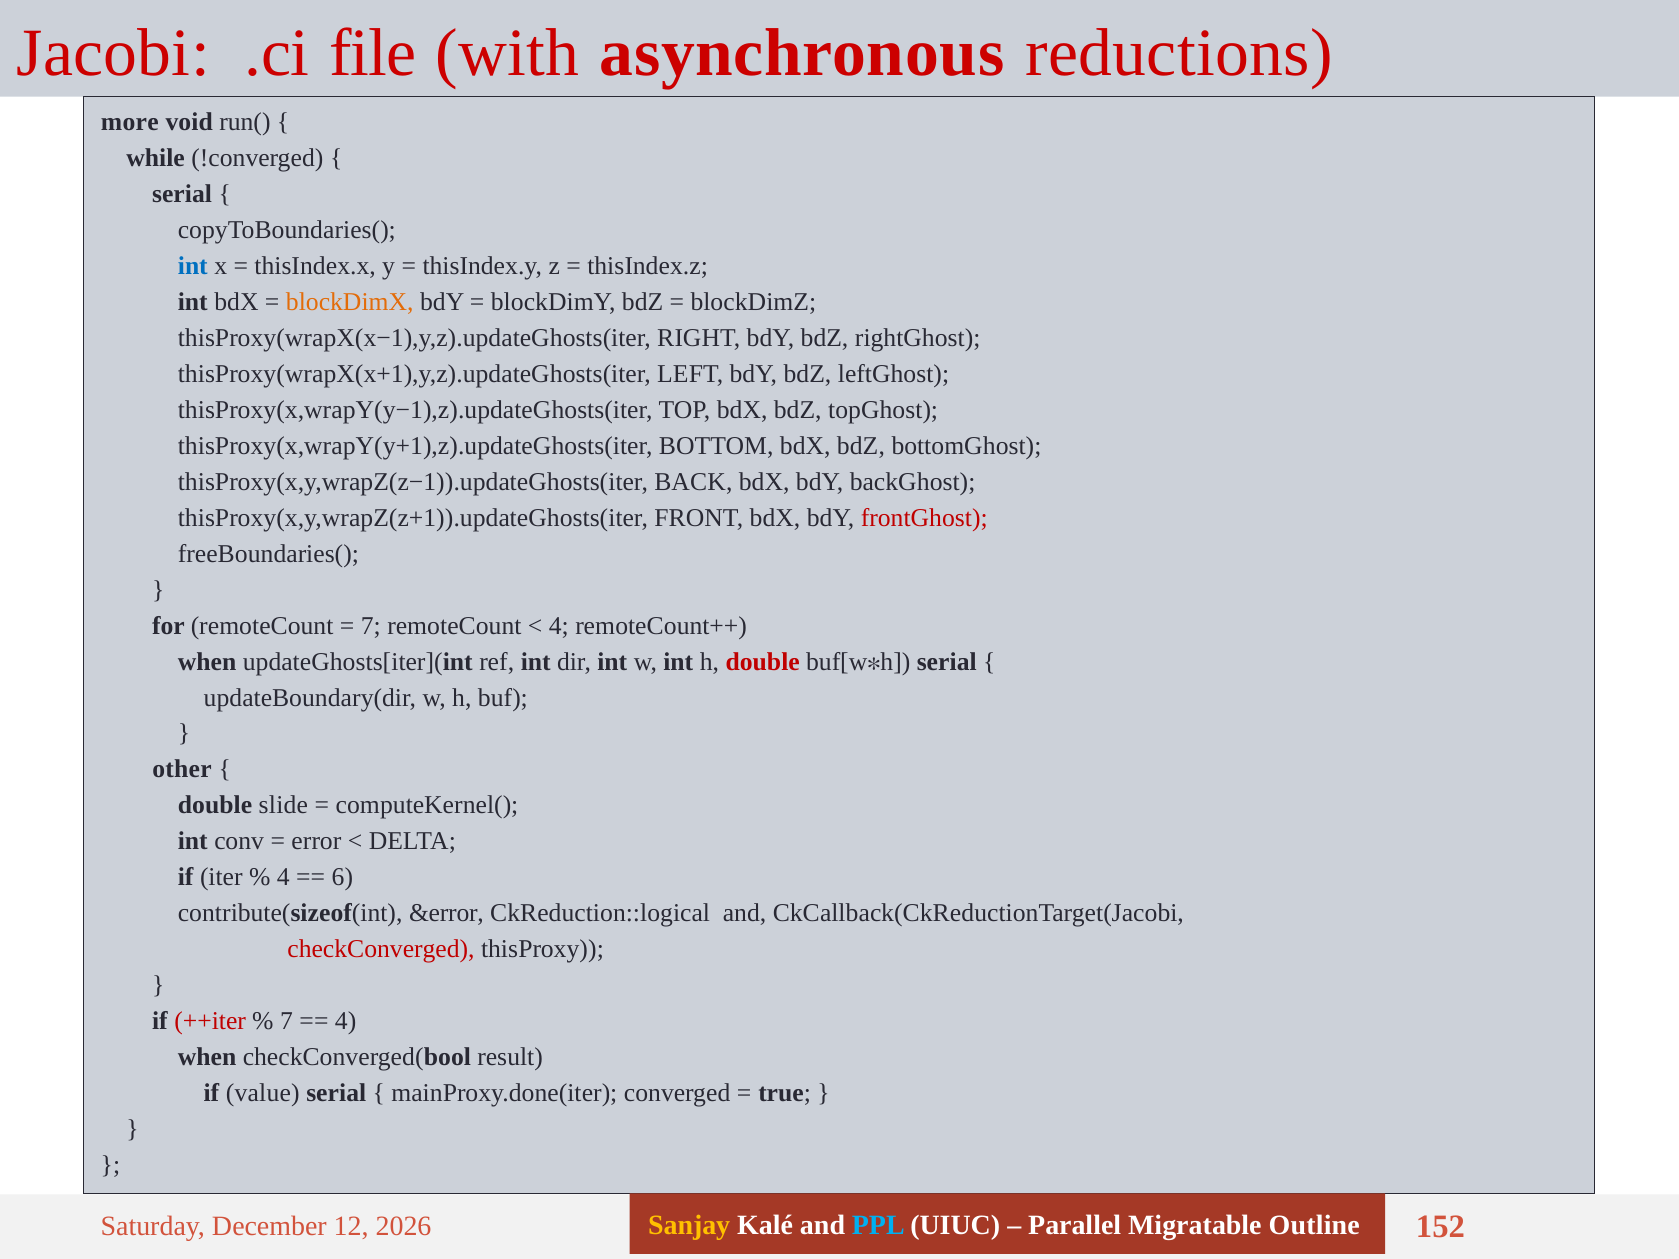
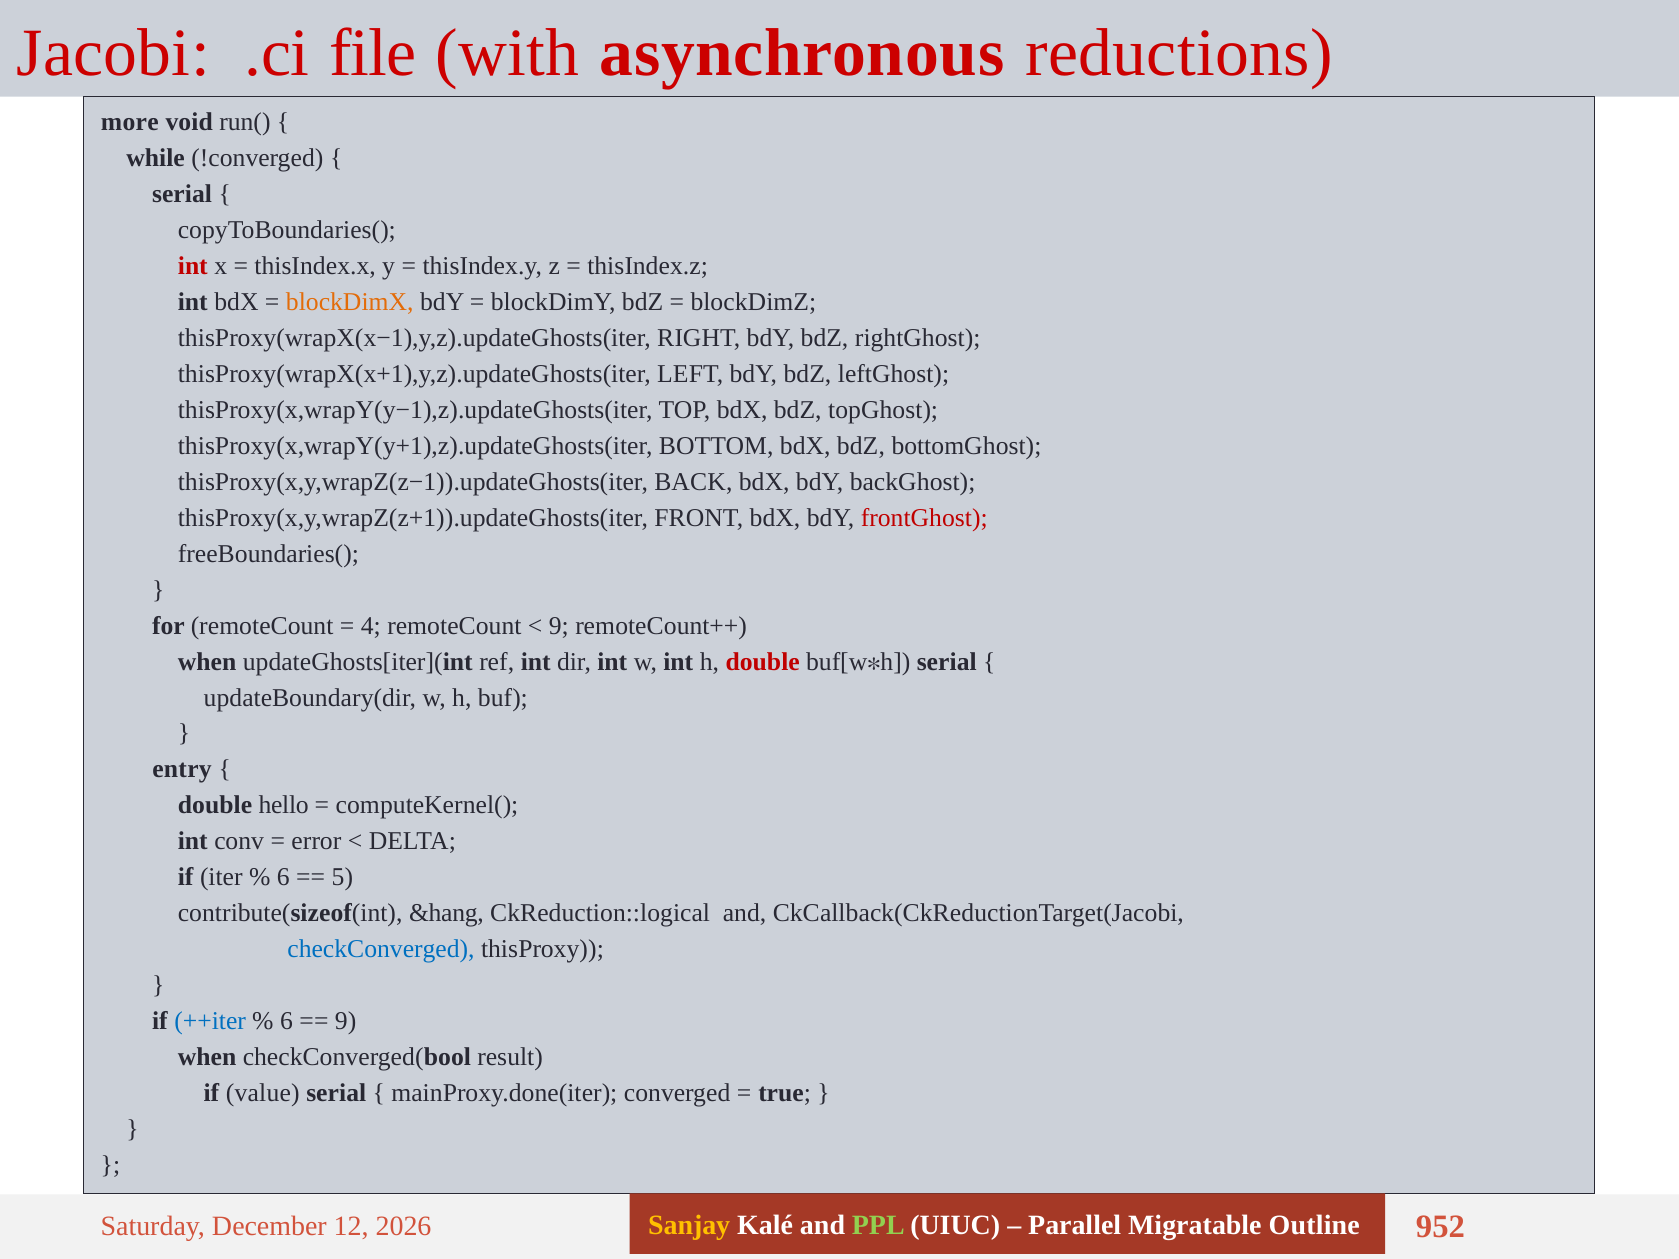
int at (193, 266) colour: blue -> red
7 at (371, 626): 7 -> 4
4 at (559, 626): 4 -> 9
other: other -> entry
slide: slide -> hello
4 at (283, 878): 4 -> 6
6: 6 -> 5
&error: &error -> &hang
checkConverged colour: red -> blue
++iter colour: red -> blue
7 at (287, 1021): 7 -> 6
4 at (346, 1021): 4 -> 9
PPL colour: light blue -> light green
152: 152 -> 952
